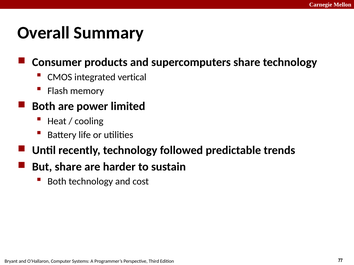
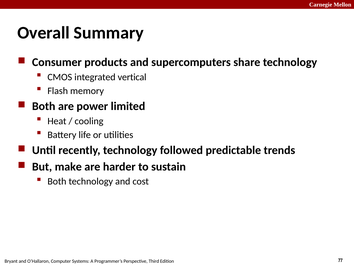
But share: share -> make
